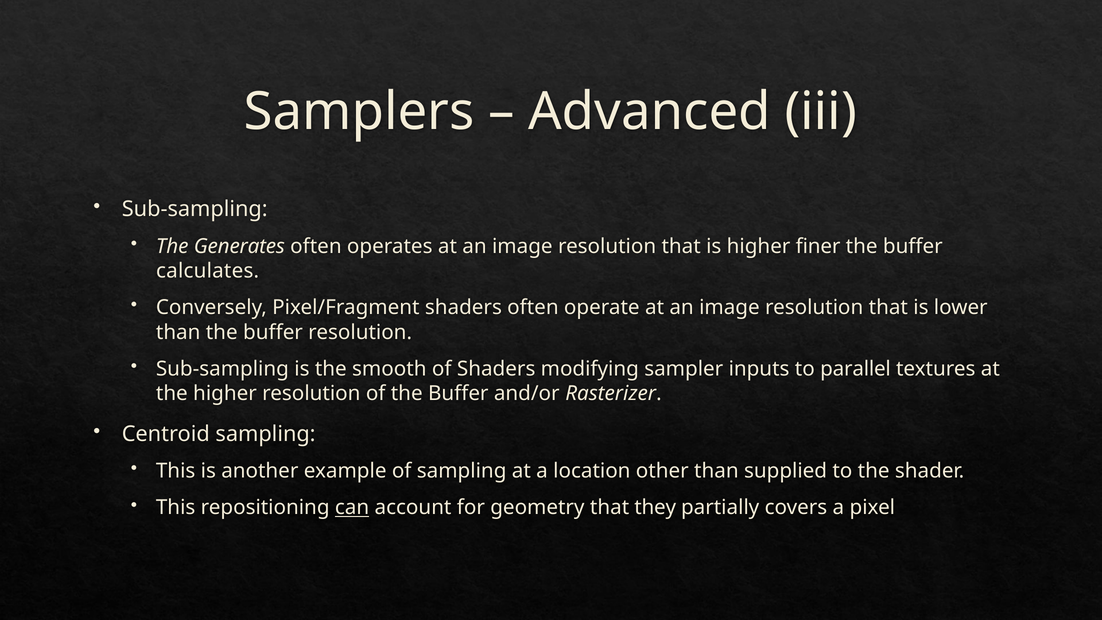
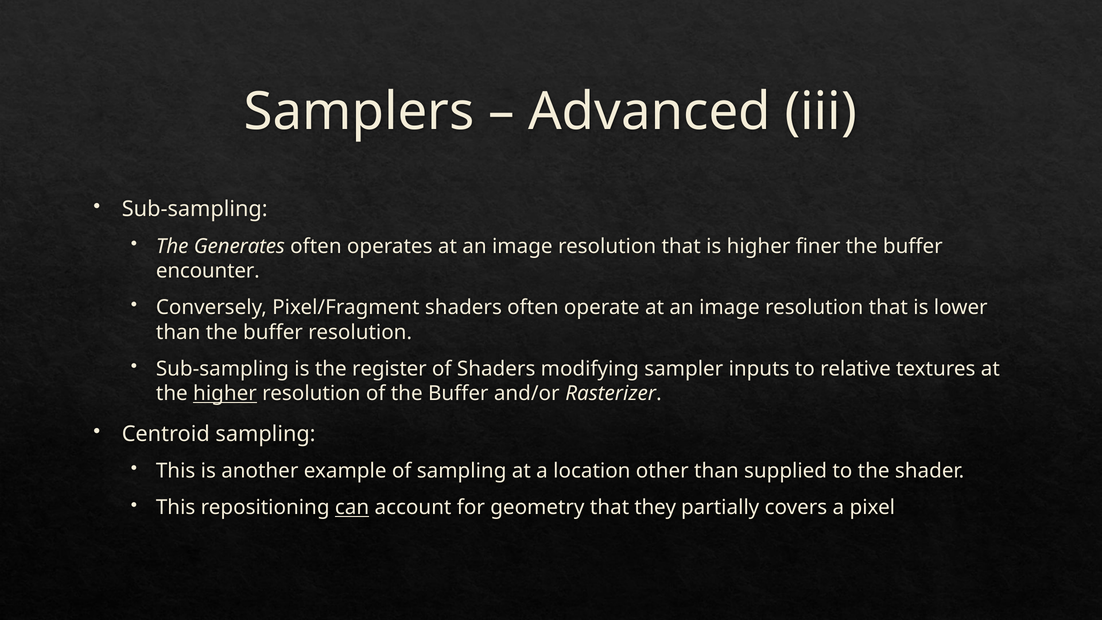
calculates: calculates -> encounter
smooth: smooth -> register
parallel: parallel -> relative
higher at (225, 394) underline: none -> present
